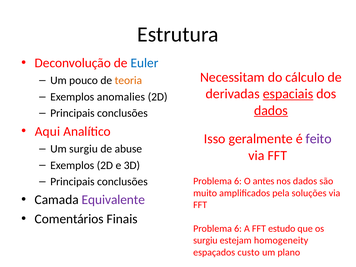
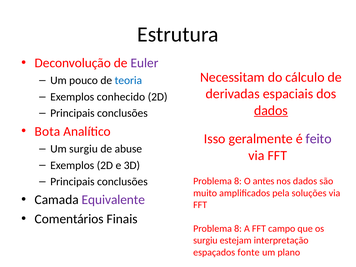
Euler colour: blue -> purple
teoria colour: orange -> blue
espaciais underline: present -> none
anomalies: anomalies -> conhecido
Aqui: Aqui -> Bota
6 at (238, 181): 6 -> 8
6 at (238, 228): 6 -> 8
estudo: estudo -> campo
homogeneity: homogeneity -> interpretação
custo: custo -> fonte
